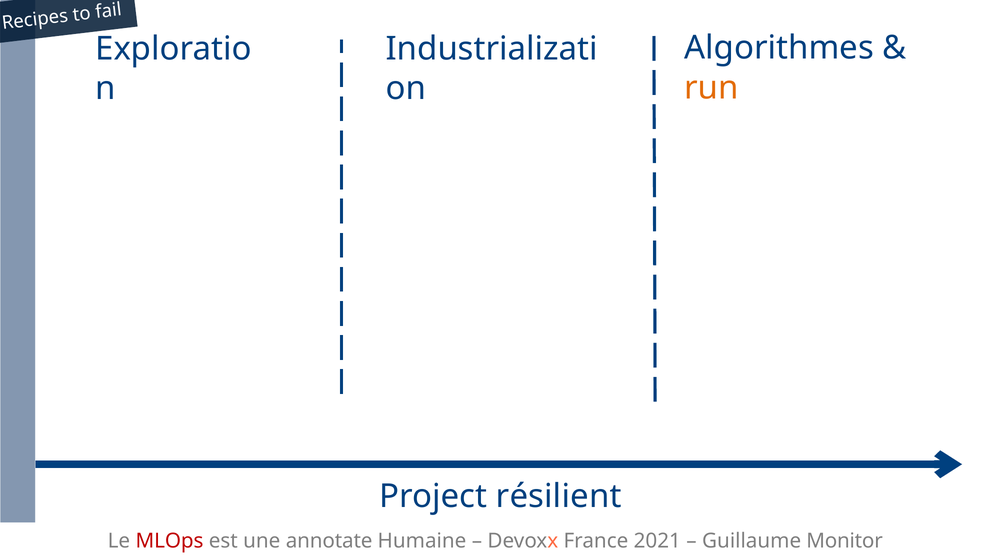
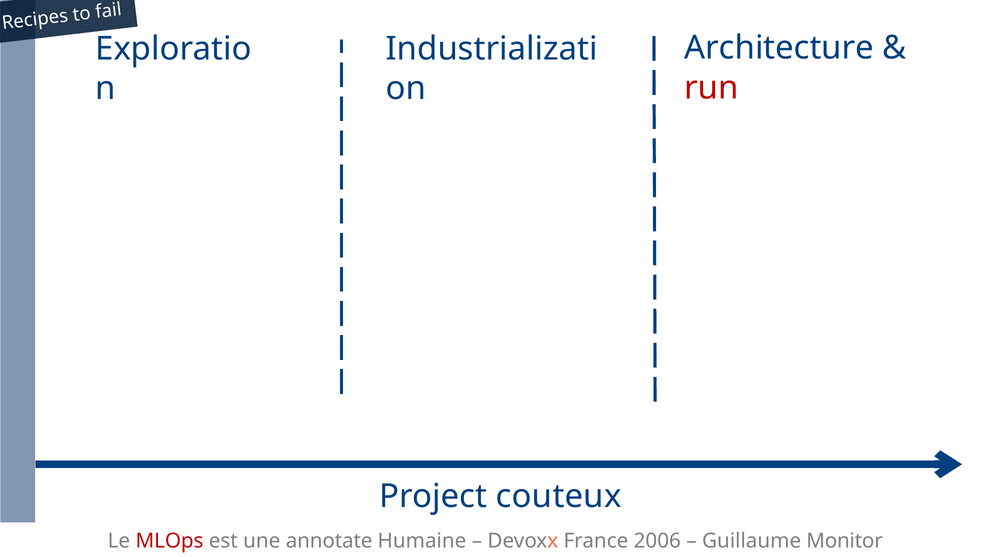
Algorithmes: Algorithmes -> Architecture
run colour: orange -> red
résilient: résilient -> couteux
2021: 2021 -> 2006
